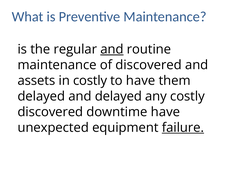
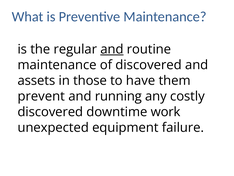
in costly: costly -> those
delayed at (41, 96): delayed -> prevent
and delayed: delayed -> running
downtime have: have -> work
failure underline: present -> none
